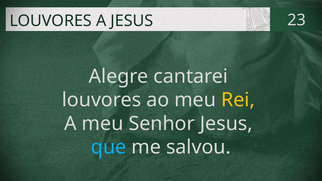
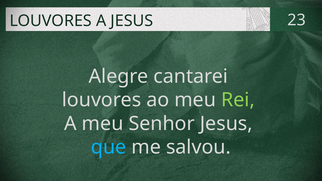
Rei colour: yellow -> light green
